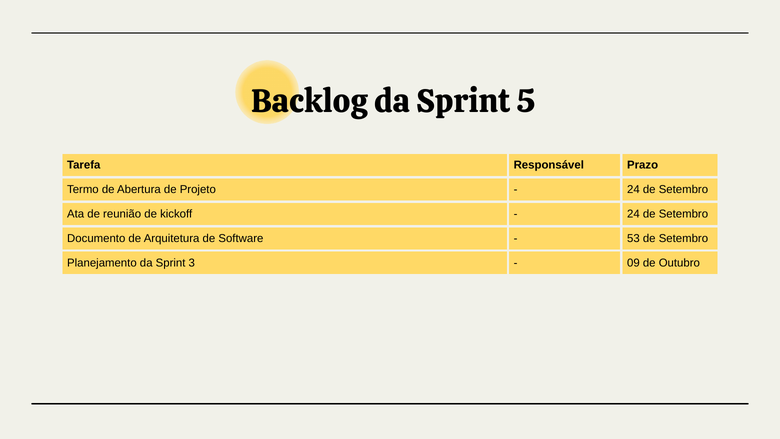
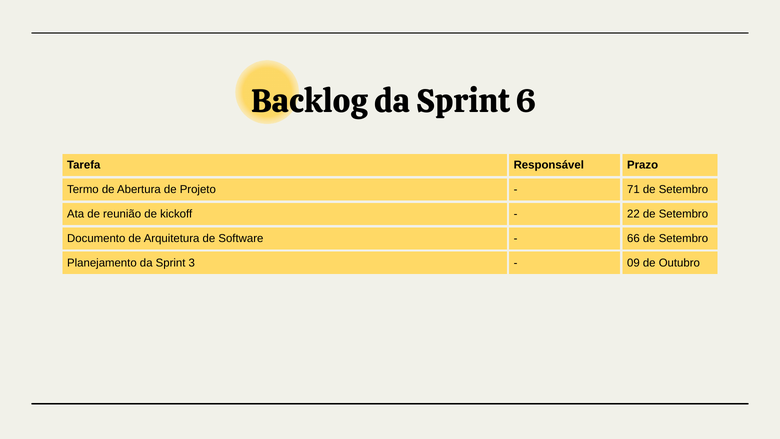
5: 5 -> 6
24 at (633, 190): 24 -> 71
24 at (633, 214): 24 -> 22
53: 53 -> 66
